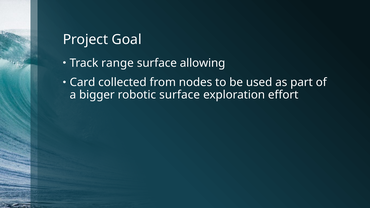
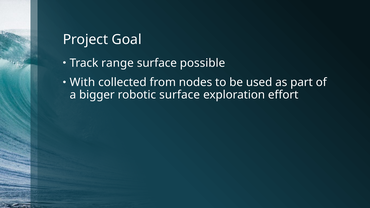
allowing: allowing -> possible
Card: Card -> With
